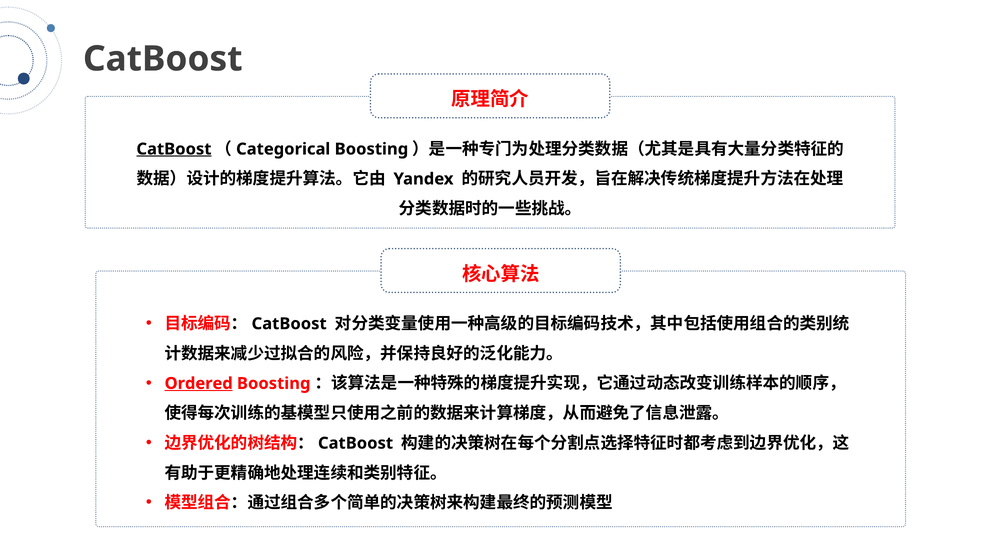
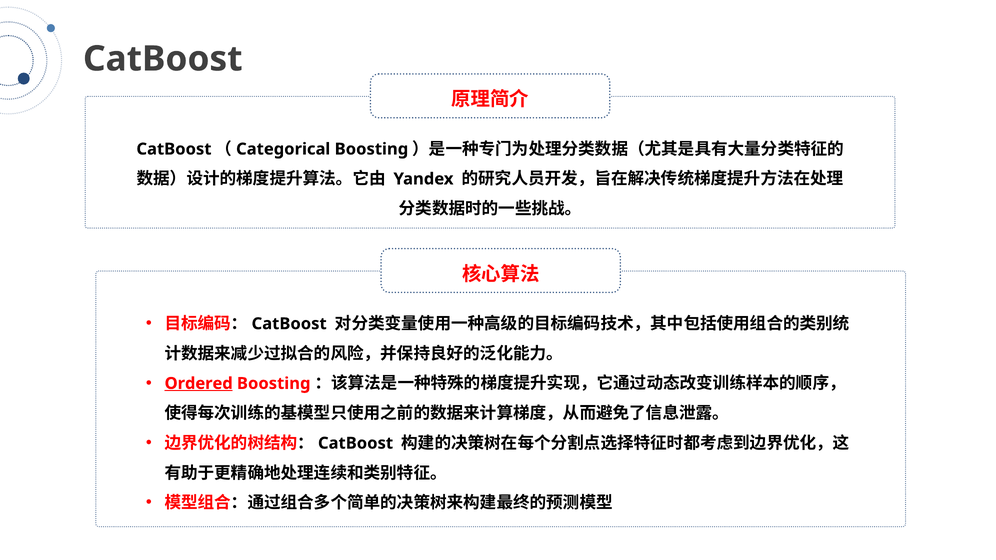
CatBoost at (174, 149) underline: present -> none
